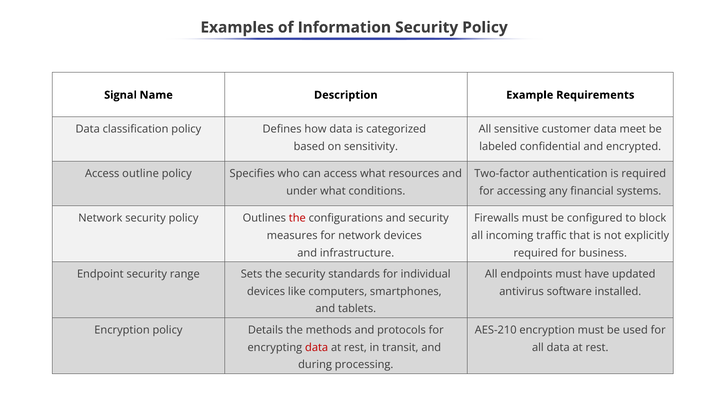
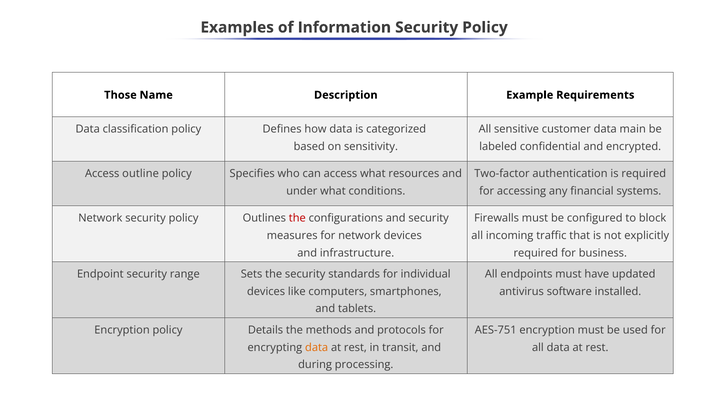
Signal: Signal -> Those
meet: meet -> main
AES-210: AES-210 -> AES-751
data at (317, 348) colour: red -> orange
